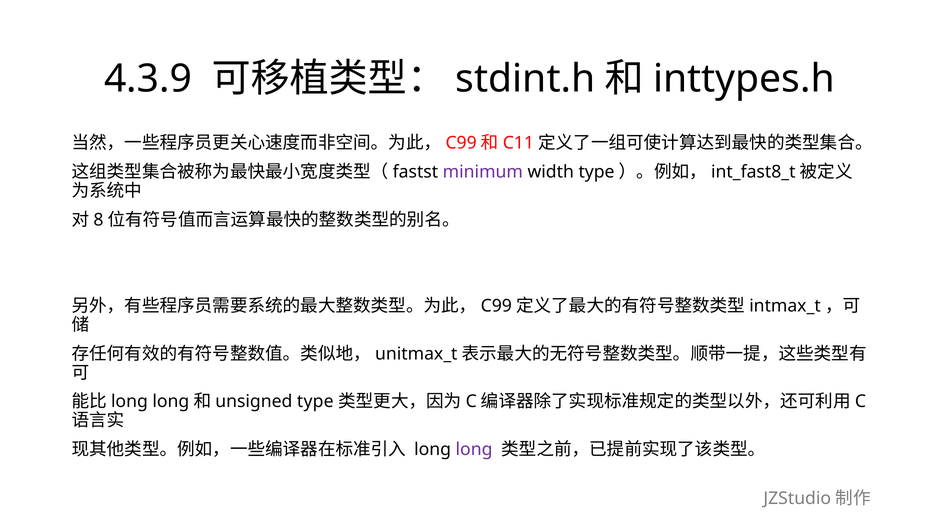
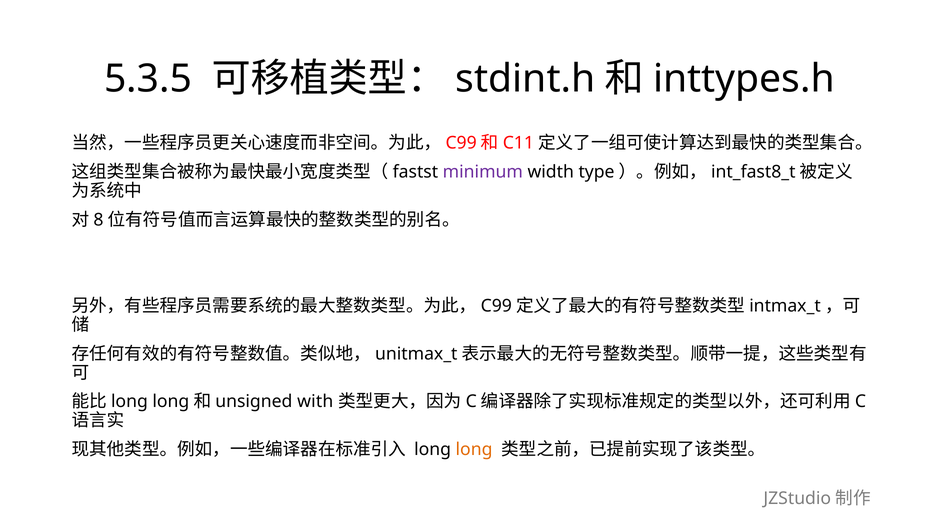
4.3.9: 4.3.9 -> 5.3.5
type: type -> with
long at (474, 450) colour: purple -> orange
